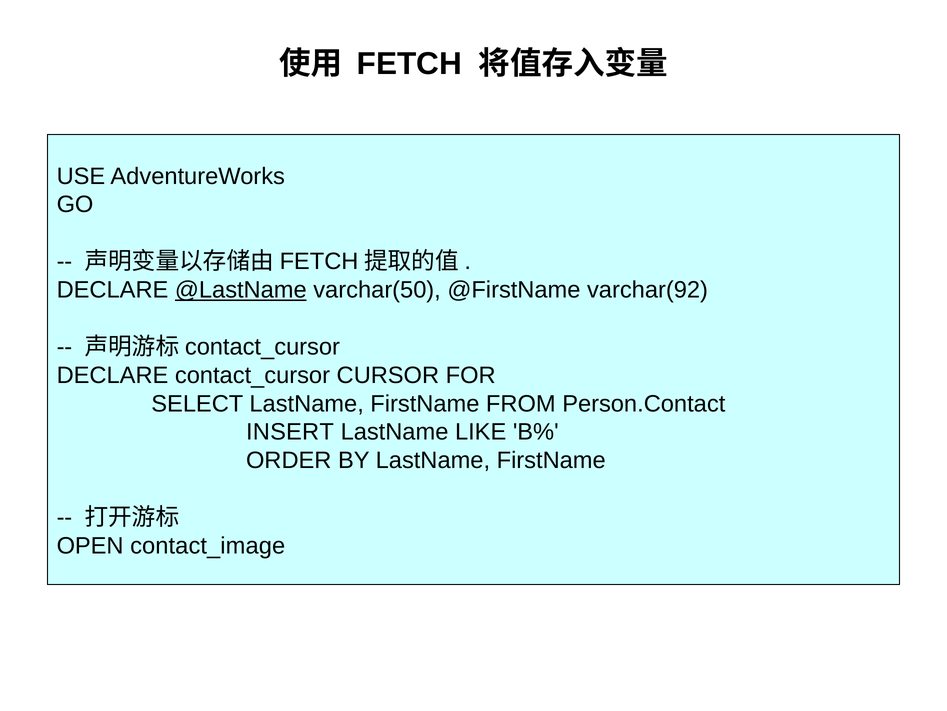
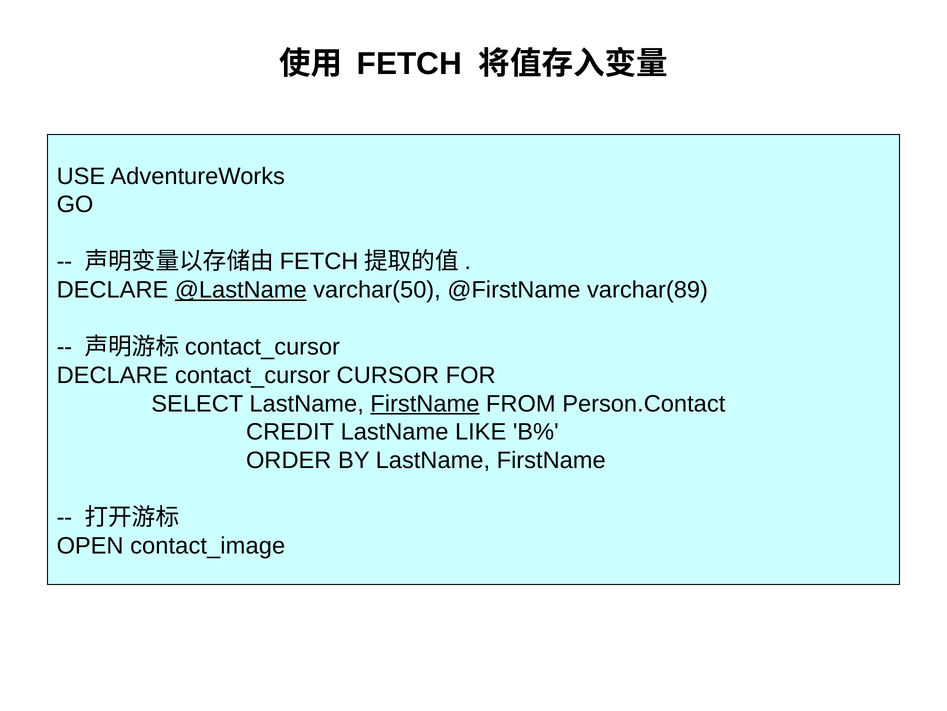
varchar(92: varchar(92 -> varchar(89
FirstName at (425, 403) underline: none -> present
INSERT: INSERT -> CREDIT
